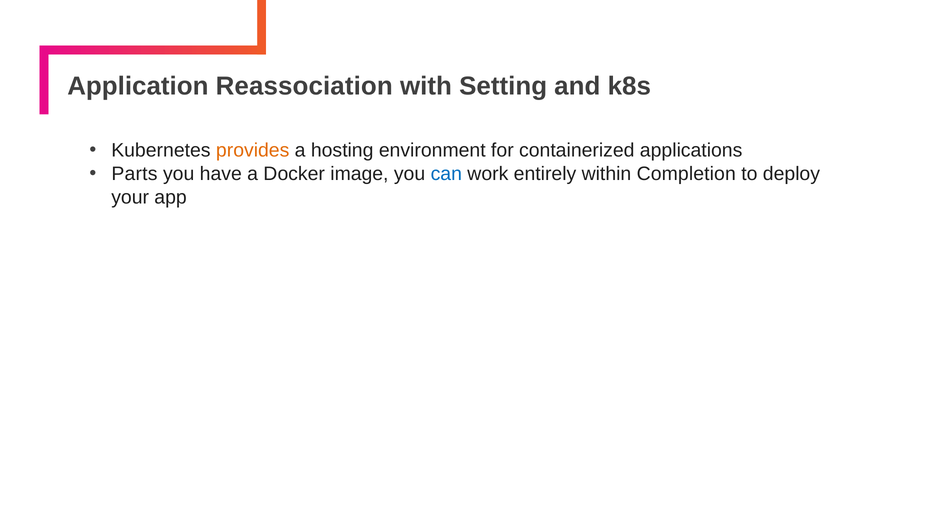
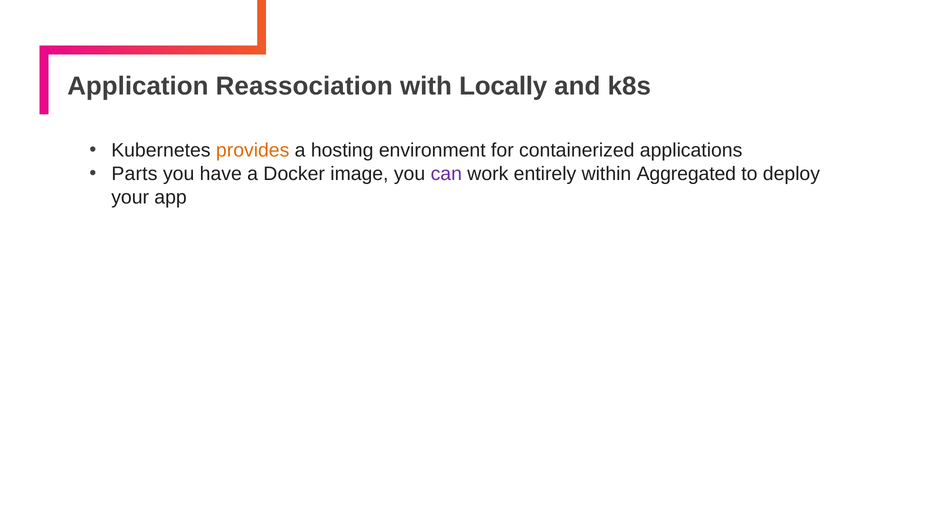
Setting: Setting -> Locally
can colour: blue -> purple
Completion: Completion -> Aggregated
